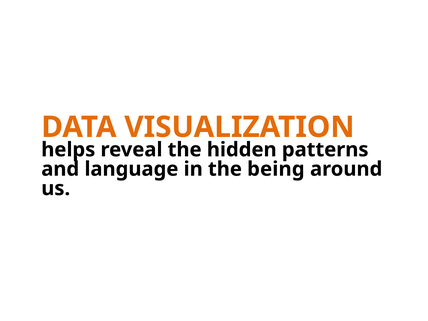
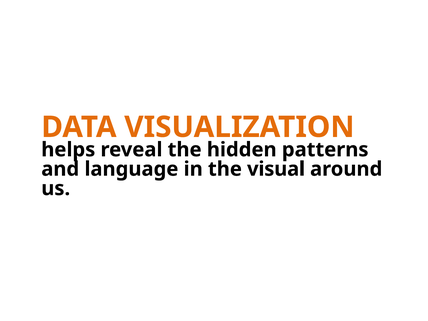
being: being -> visual
